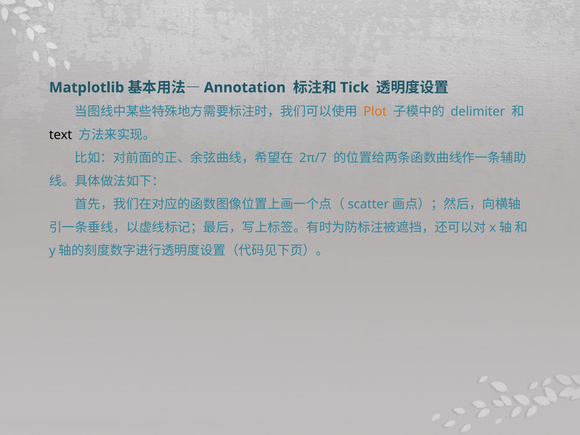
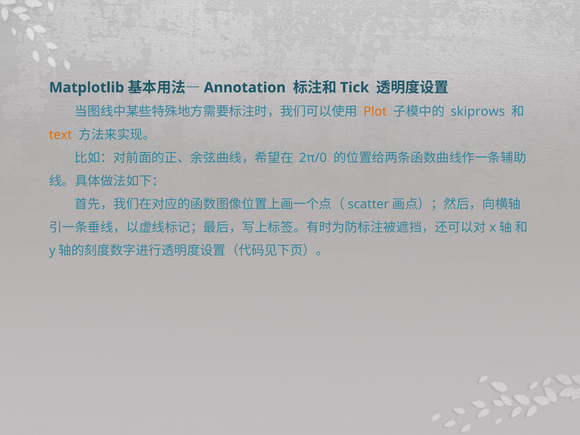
delimiter: delimiter -> skiprows
text colour: black -> orange
2π/7: 2π/7 -> 2π/0
